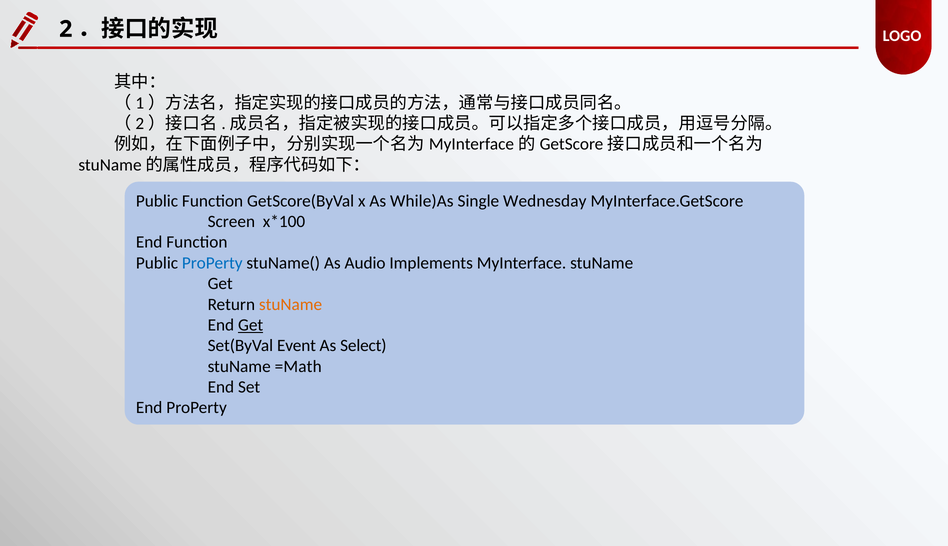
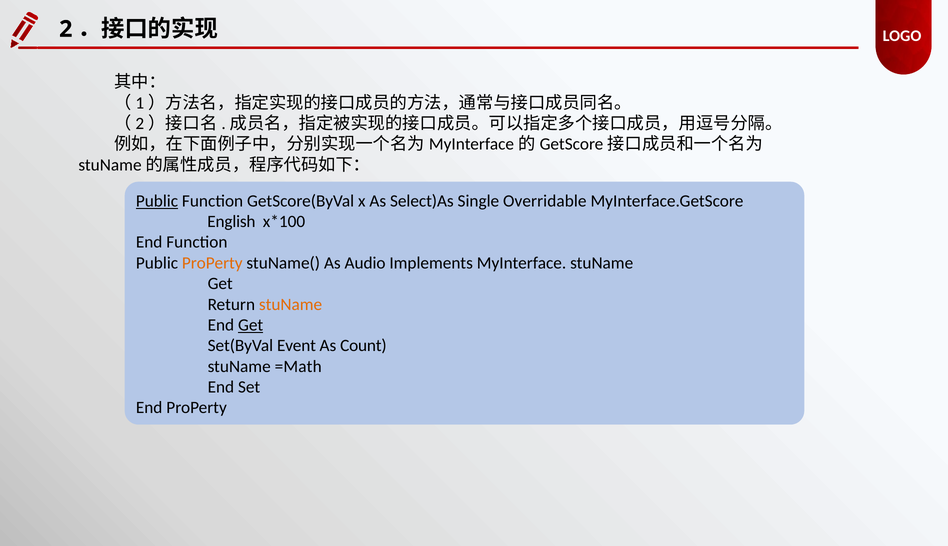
Public at (157, 201) underline: none -> present
While)As: While)As -> Select)As
Wednesday: Wednesday -> Overridable
Screen: Screen -> English
ProPerty at (212, 263) colour: blue -> orange
Select: Select -> Count
